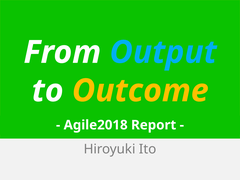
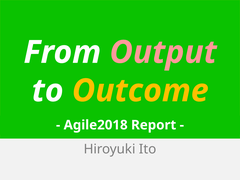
Output colour: light blue -> pink
